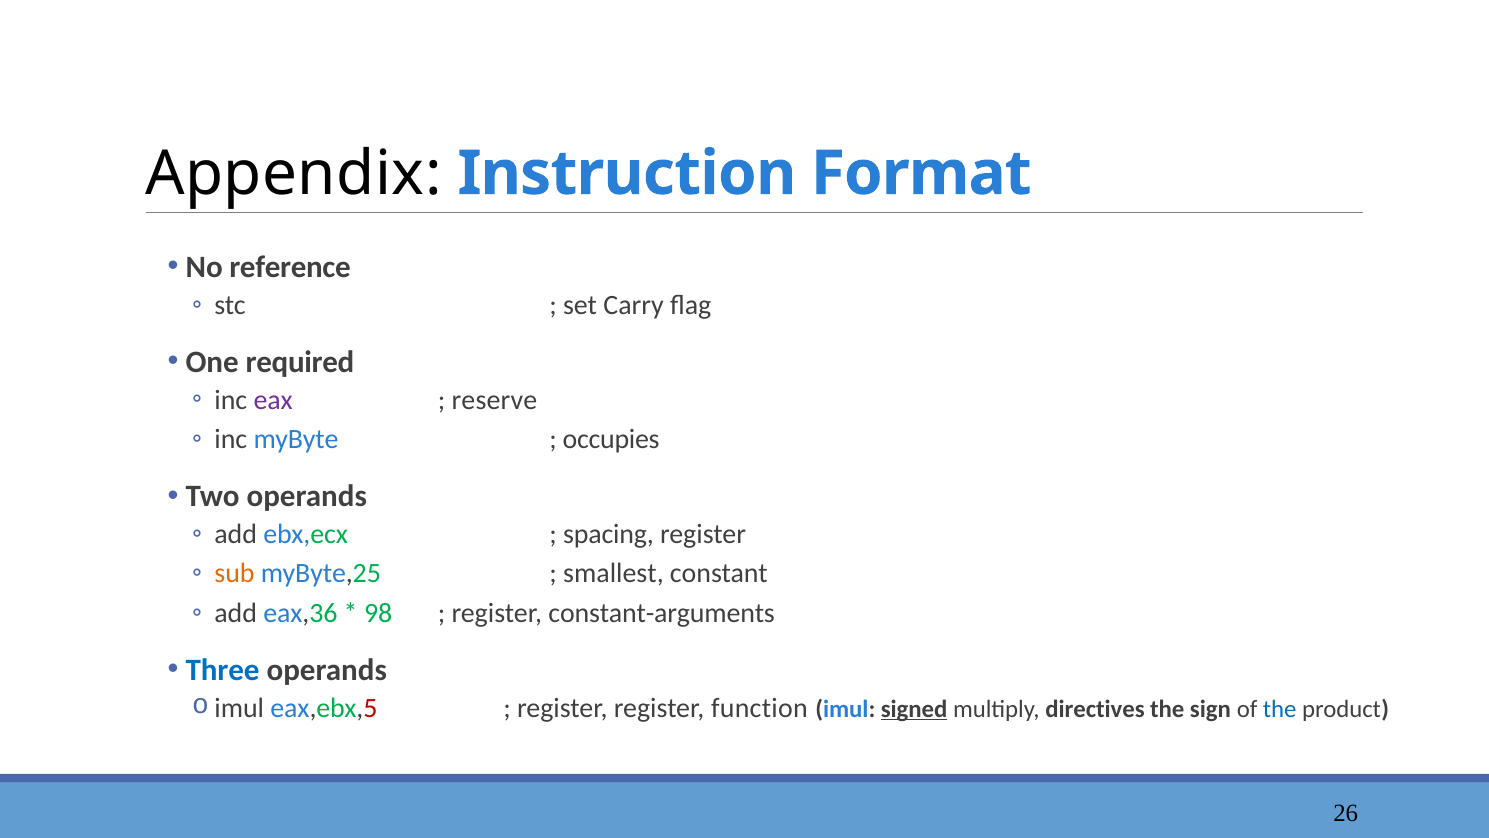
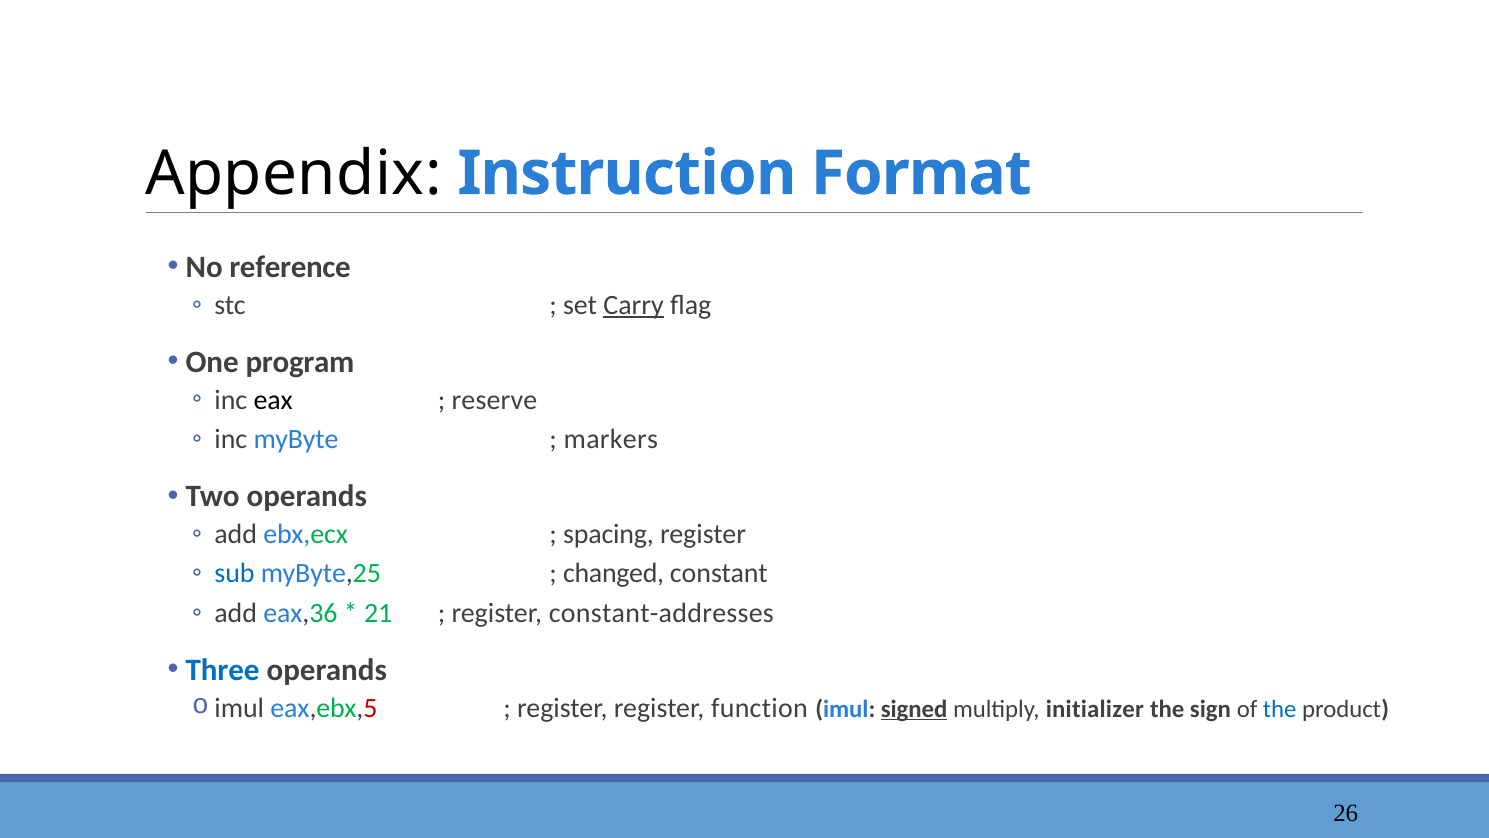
Carry underline: none -> present
required: required -> program
eax colour: purple -> black
occupies: occupies -> markers
sub colour: orange -> blue
smallest: smallest -> changed
98: 98 -> 21
constant-arguments: constant-arguments -> constant-addresses
directives: directives -> initializer
